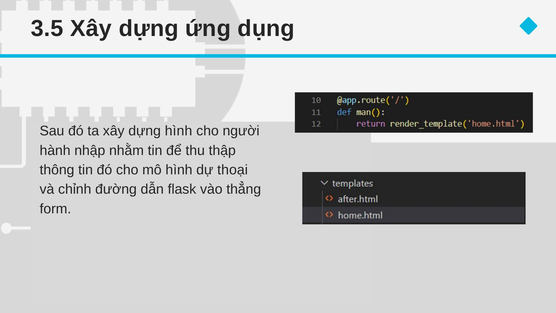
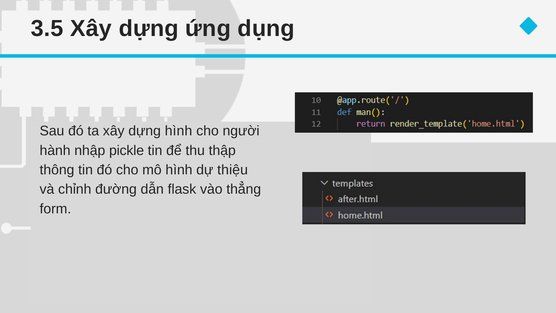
nhằm: nhằm -> pickle
thoại: thoại -> thiệu
